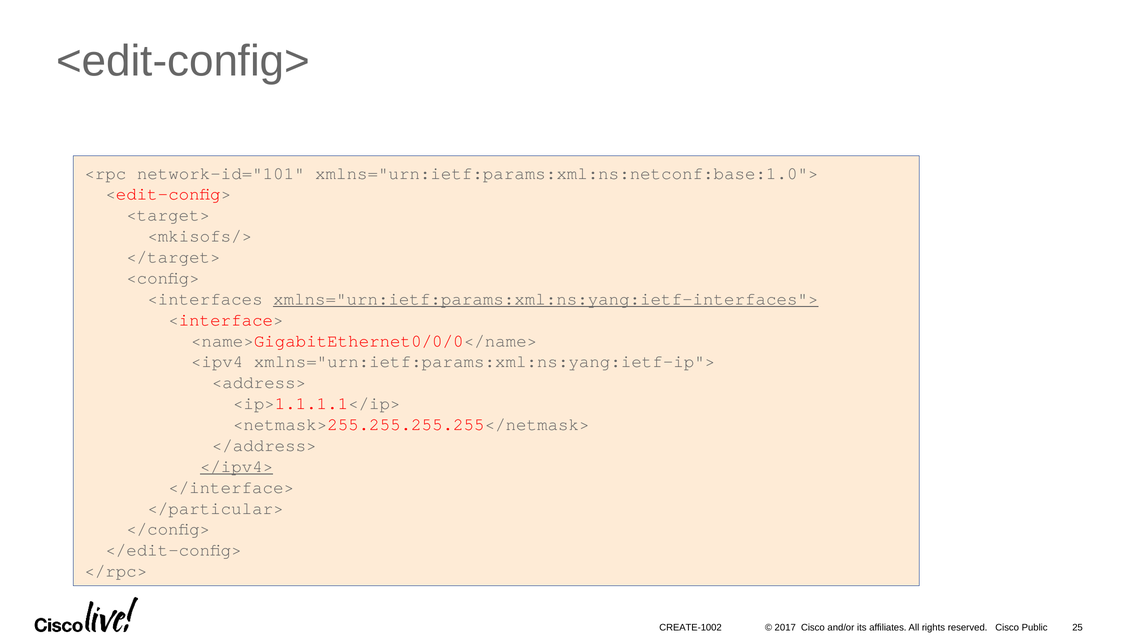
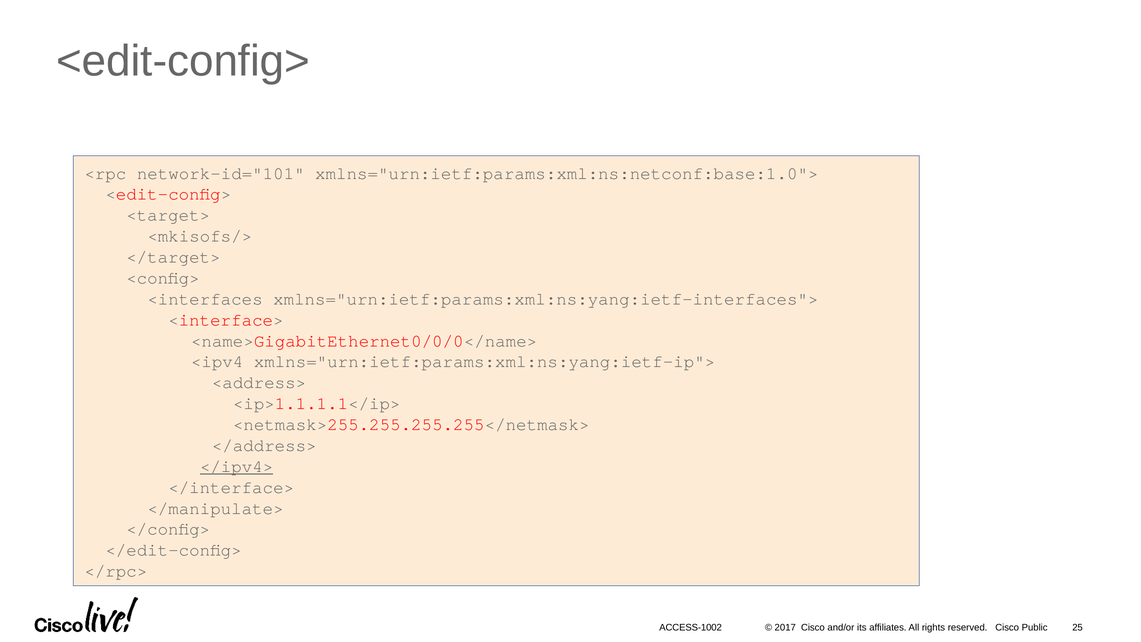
xmlns="urn:ietf:params:xml:ns:yang:ietf-interfaces"> underline: present -> none
</particular>: </particular> -> </manipulate>
CREATE-1002: CREATE-1002 -> ACCESS-1002
